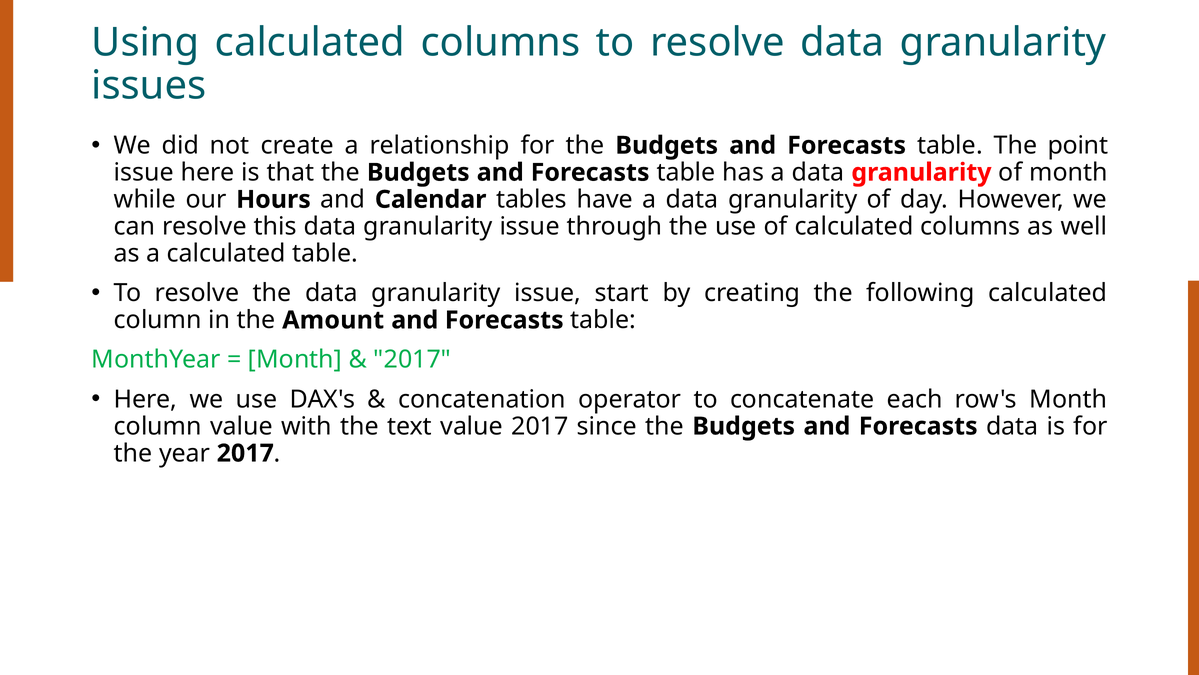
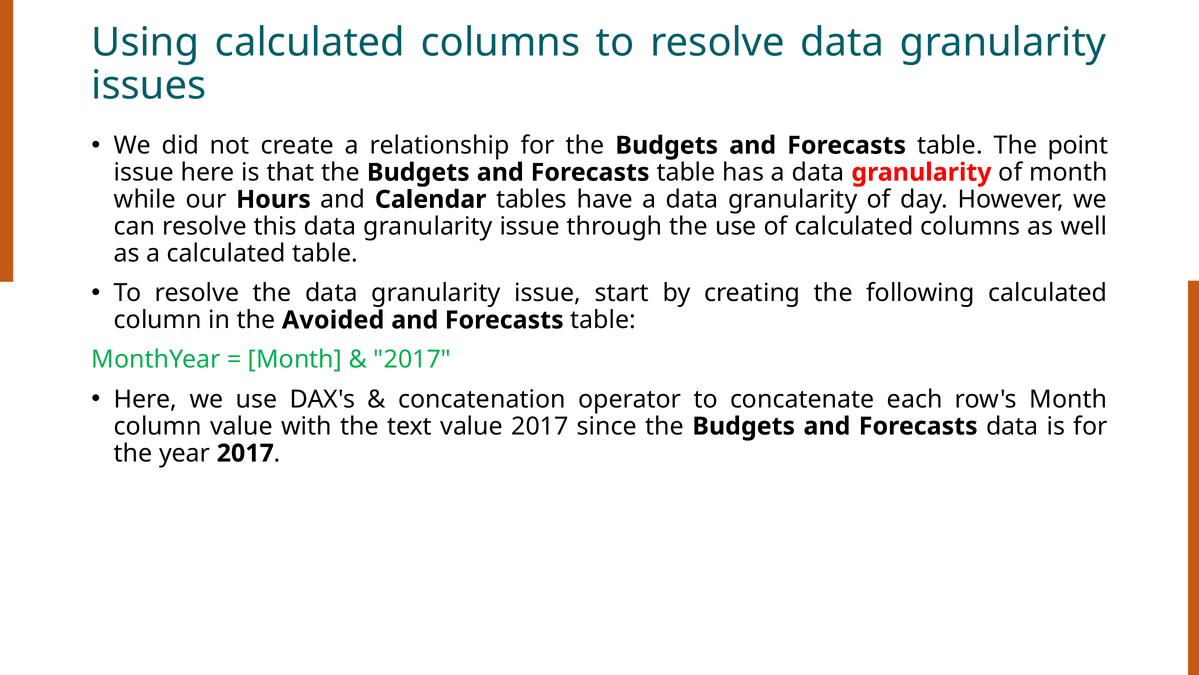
Amount: Amount -> Avoided
